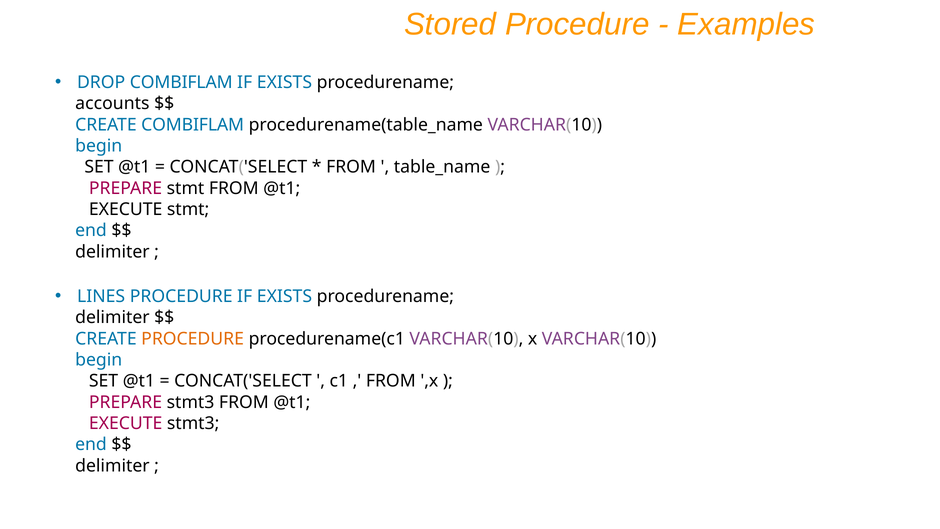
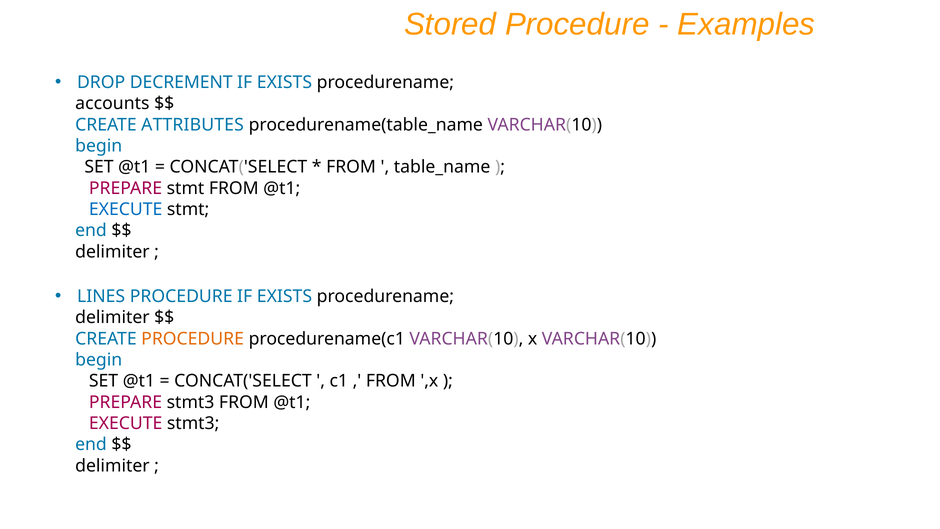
DROP COMBIFLAM: COMBIFLAM -> DECREMENT
CREATE COMBIFLAM: COMBIFLAM -> ATTRIBUTES
EXECUTE at (126, 209) colour: black -> blue
